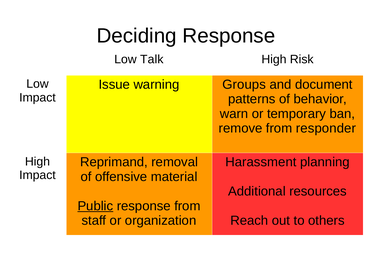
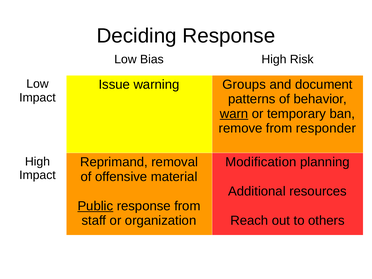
Talk: Talk -> Bias
warn underline: none -> present
Harassment: Harassment -> Modification
